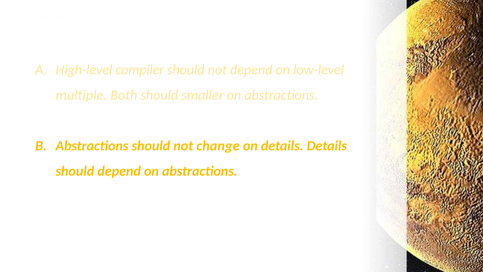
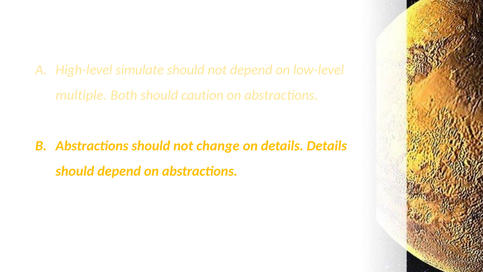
compiler: compiler -> simulate
smaller: smaller -> caution
